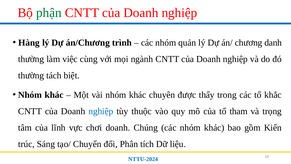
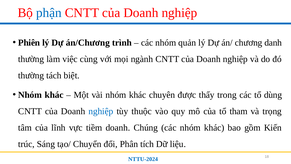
phận colour: green -> blue
Hàng: Hàng -> Phiên
khắc: khắc -> dùng
chơi: chơi -> tiềm
